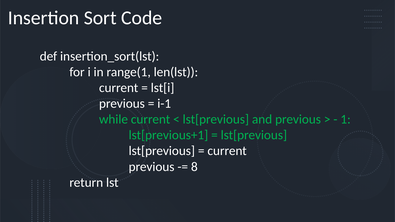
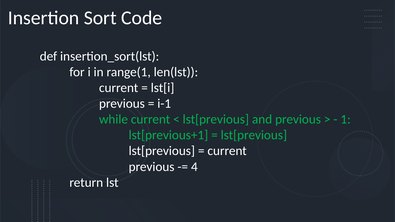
8: 8 -> 4
